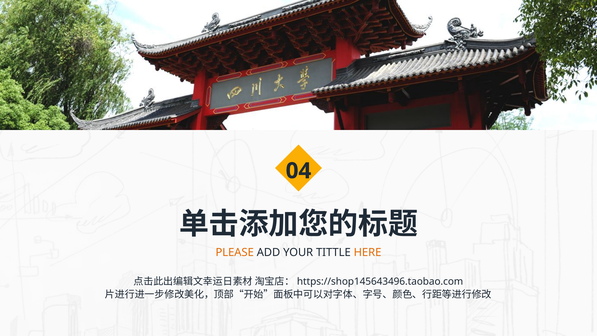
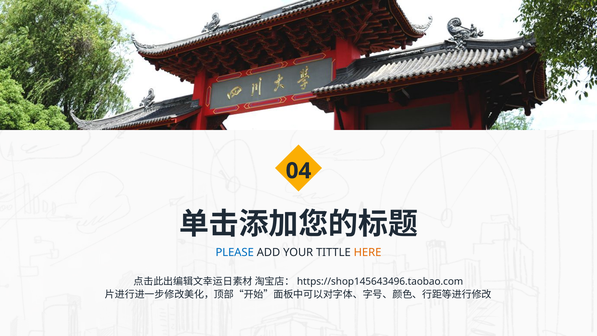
PLEASE colour: orange -> blue
